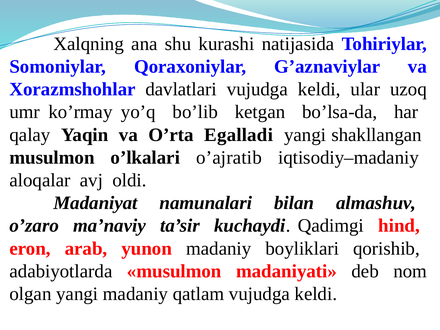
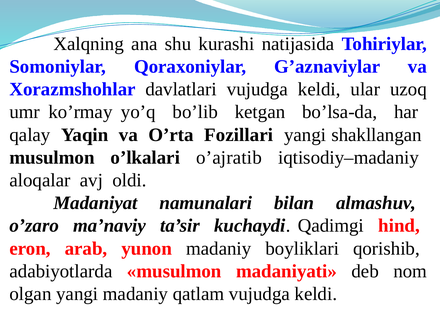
Egalladi: Egalladi -> Fozillari
